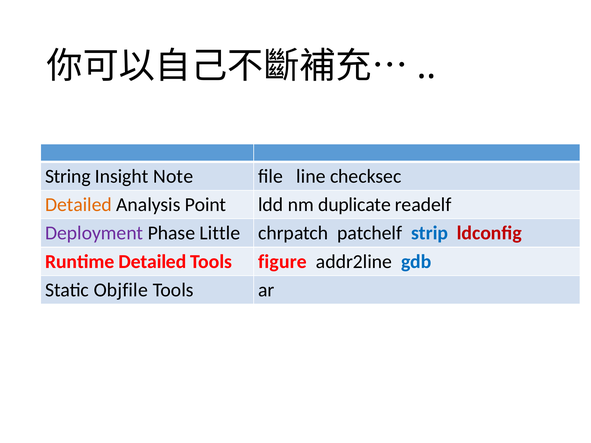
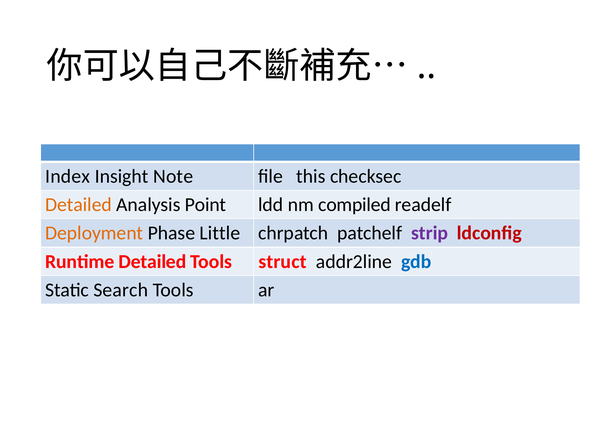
String: String -> Index
line: line -> this
duplicate: duplicate -> compiled
Deployment colour: purple -> orange
strip colour: blue -> purple
figure: figure -> struct
Objfile: Objfile -> Search
